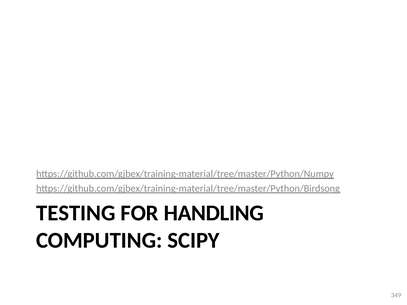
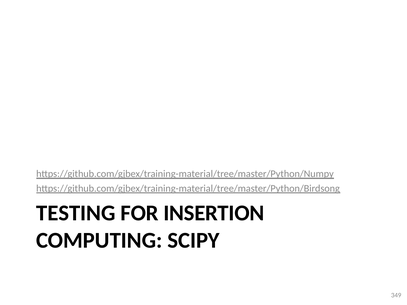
HANDLING: HANDLING -> INSERTION
